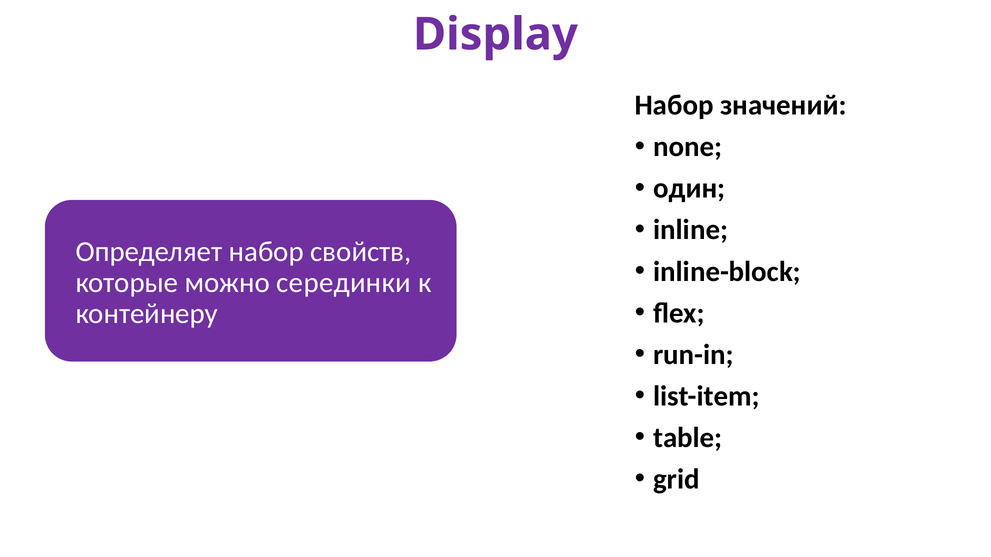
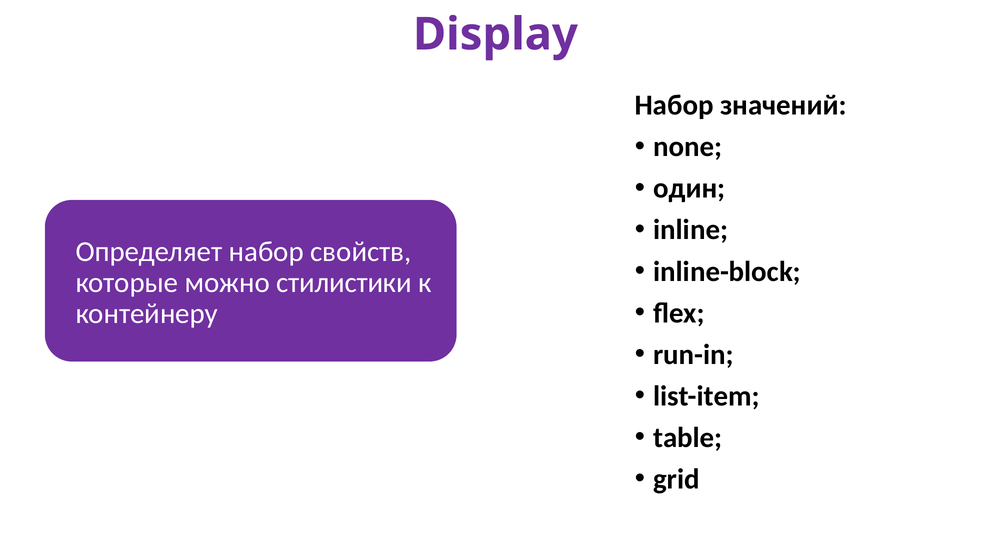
серединки: серединки -> стилистики
